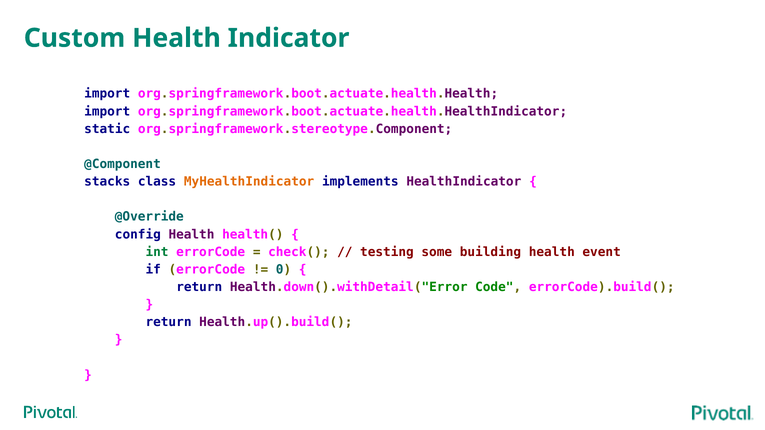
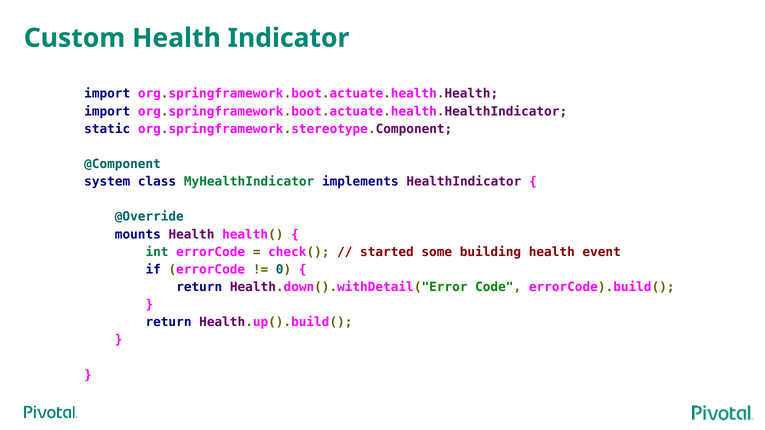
stacks: stacks -> system
MyHealthIndicator colour: orange -> green
config: config -> mounts
testing: testing -> started
